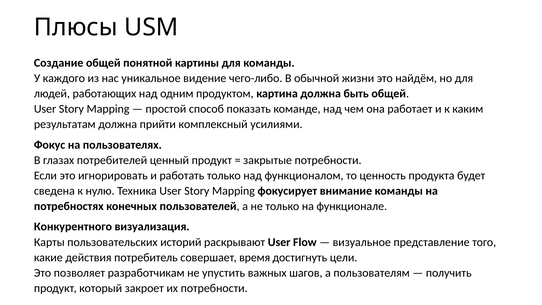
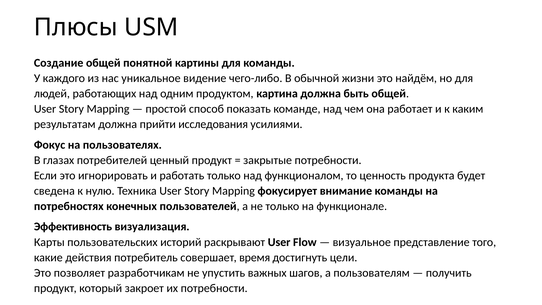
комплексный: комплексный -> исследования
Конкурентного: Конкурентного -> Эффективность
